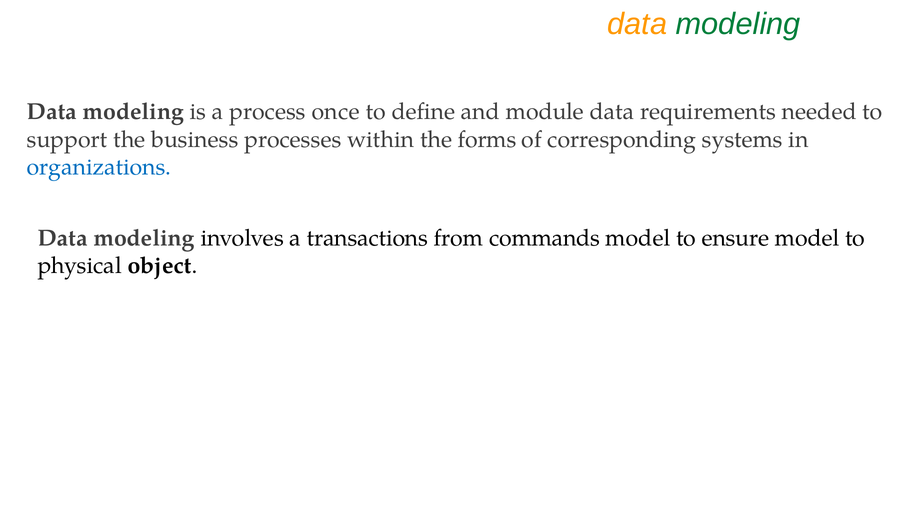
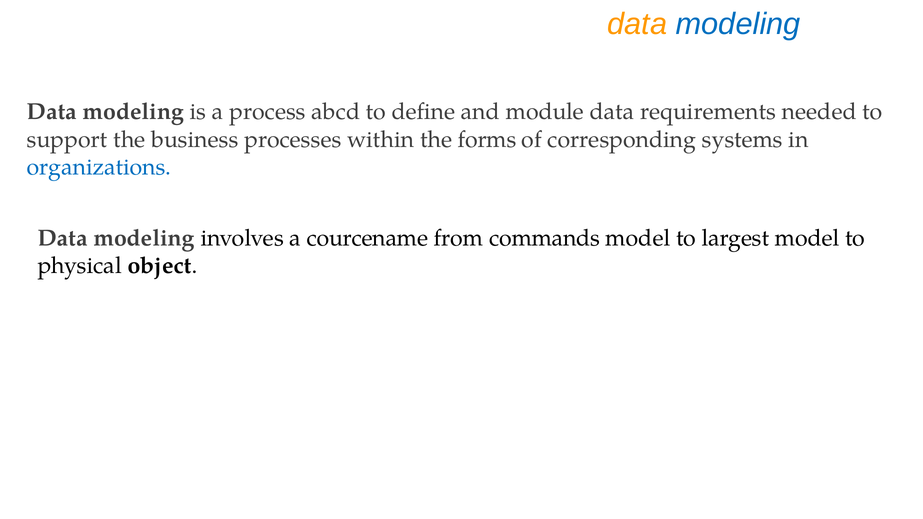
modeling at (738, 24) colour: green -> blue
once: once -> abcd
transactions: transactions -> courcename
ensure: ensure -> largest
